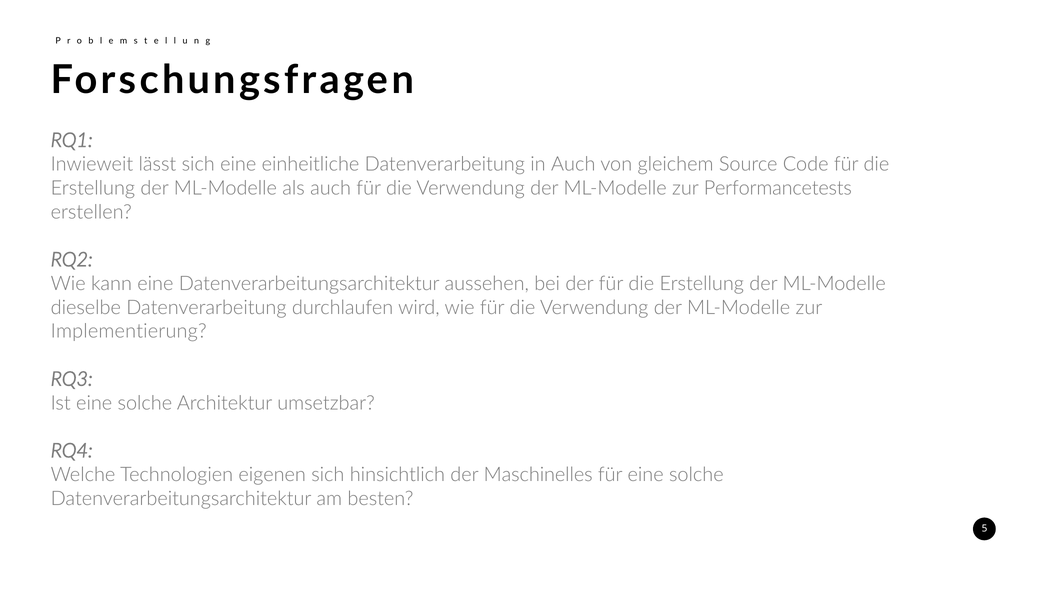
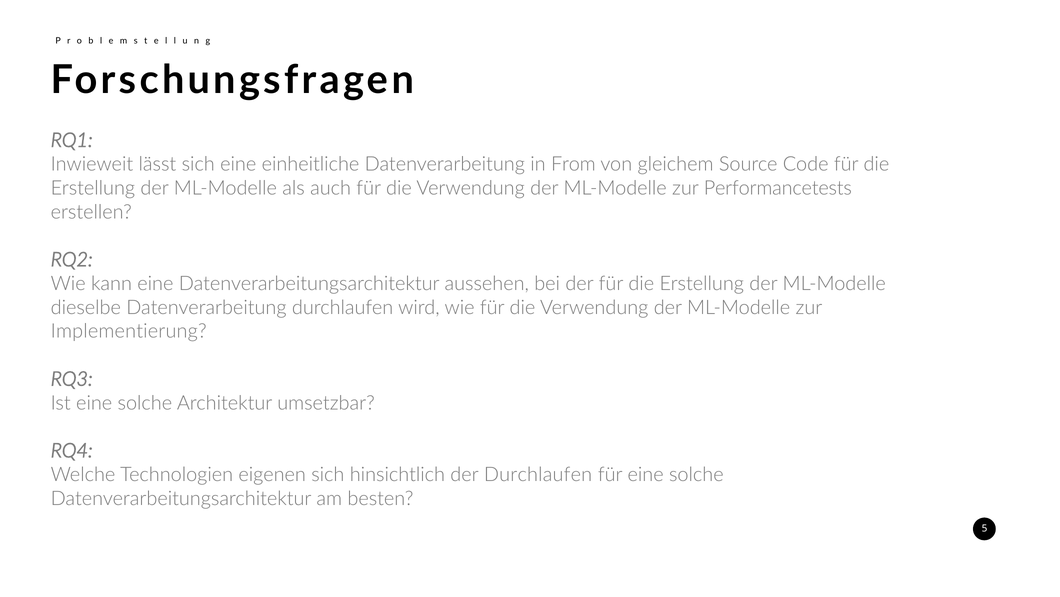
in Auch: Auch -> From
der Maschinelles: Maschinelles -> Durchlaufen
